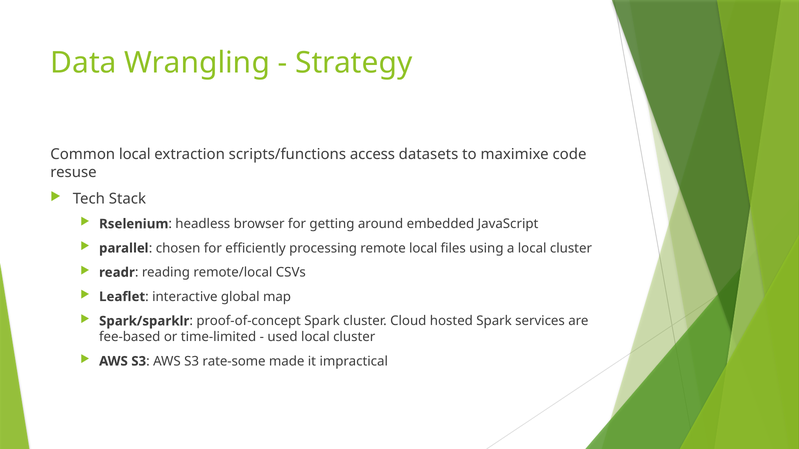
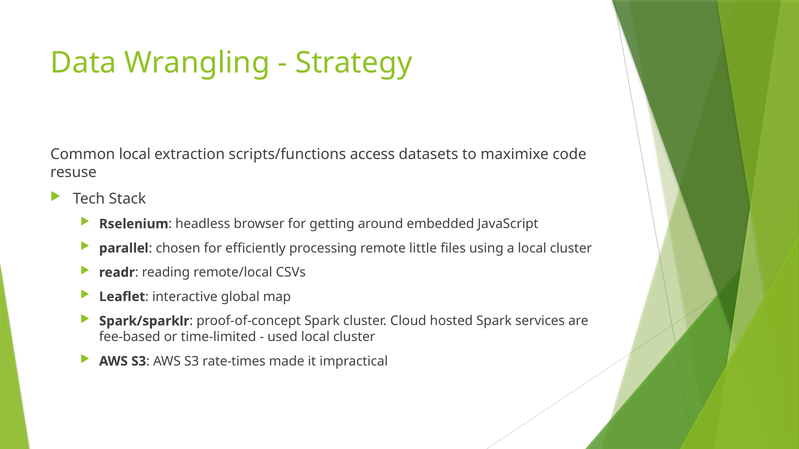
remote local: local -> little
rate-some: rate-some -> rate-times
